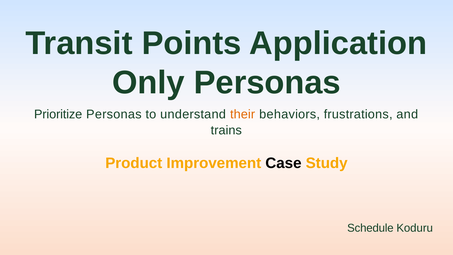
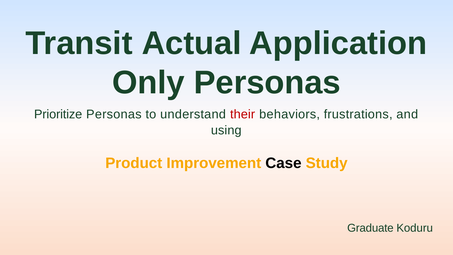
Points: Points -> Actual
their colour: orange -> red
trains: trains -> using
Schedule: Schedule -> Graduate
